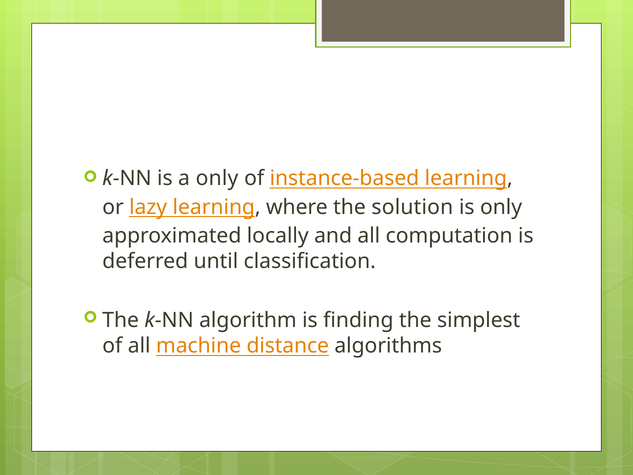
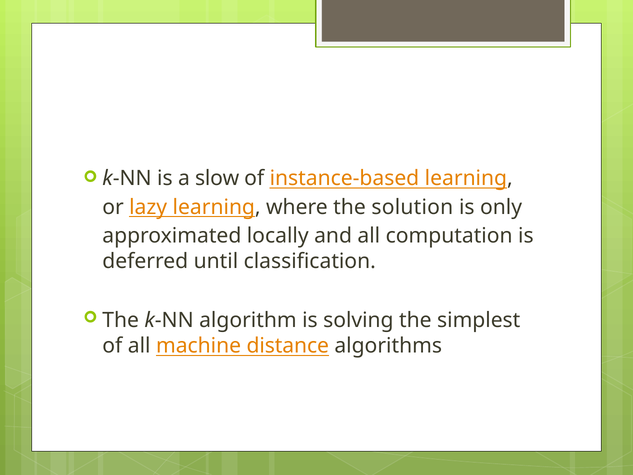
a only: only -> slow
finding: finding -> solving
